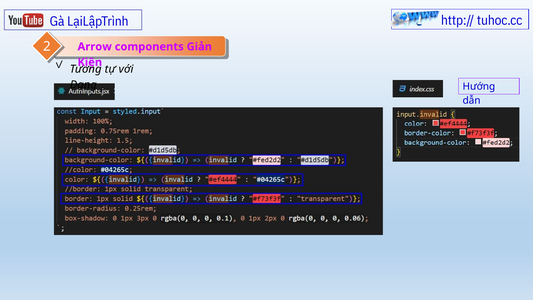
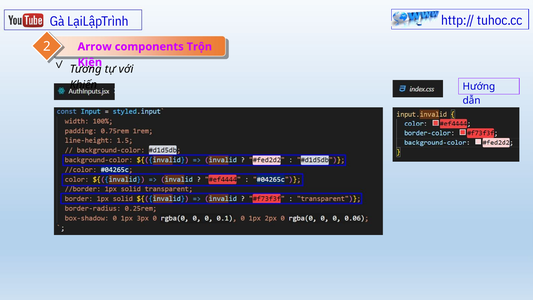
Giản: Giản -> Trộn
Dạng: Dạng -> Khiến
